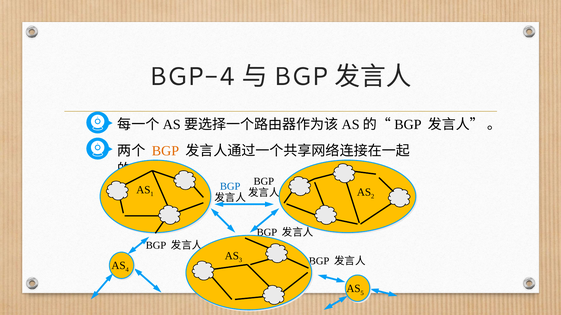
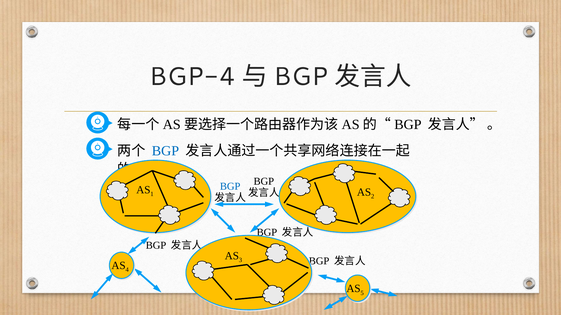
BGP at (165, 151) colour: orange -> blue
